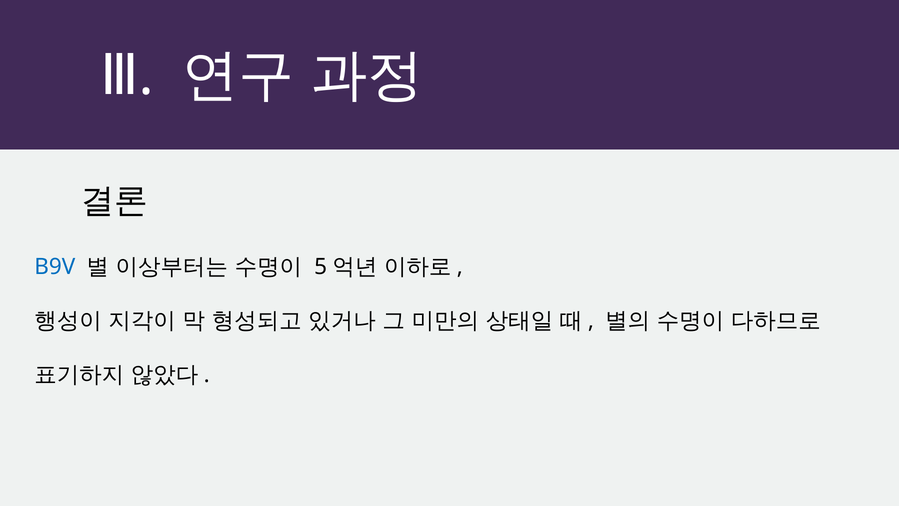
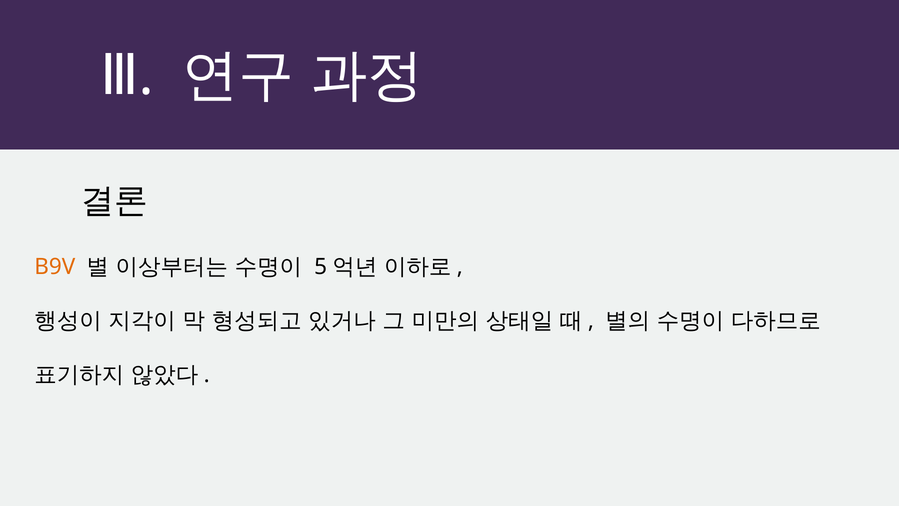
B9V colour: blue -> orange
